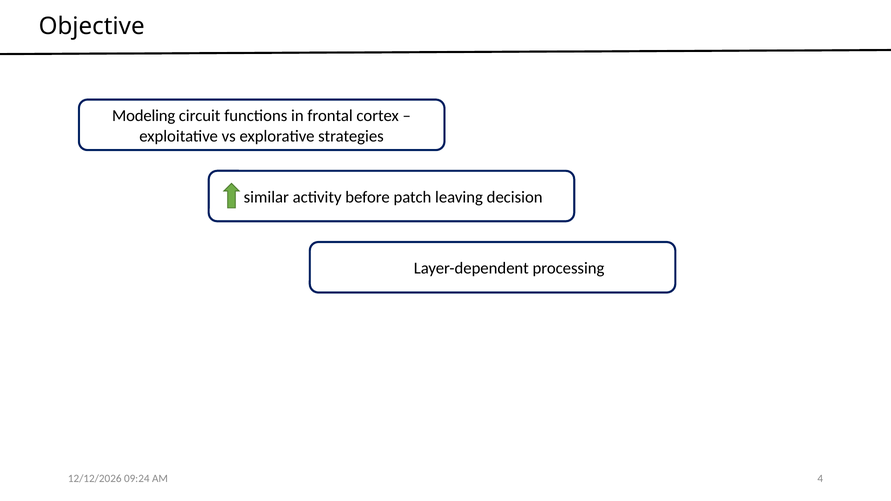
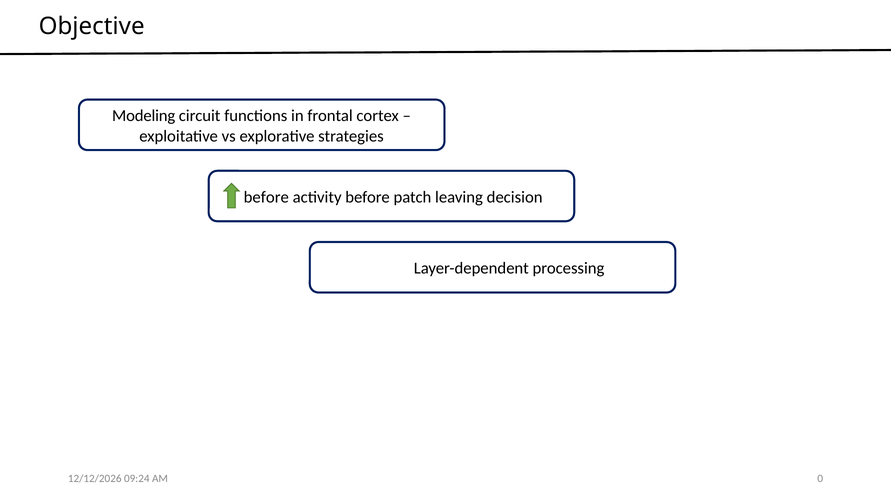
similar at (266, 197): similar -> before
4: 4 -> 0
